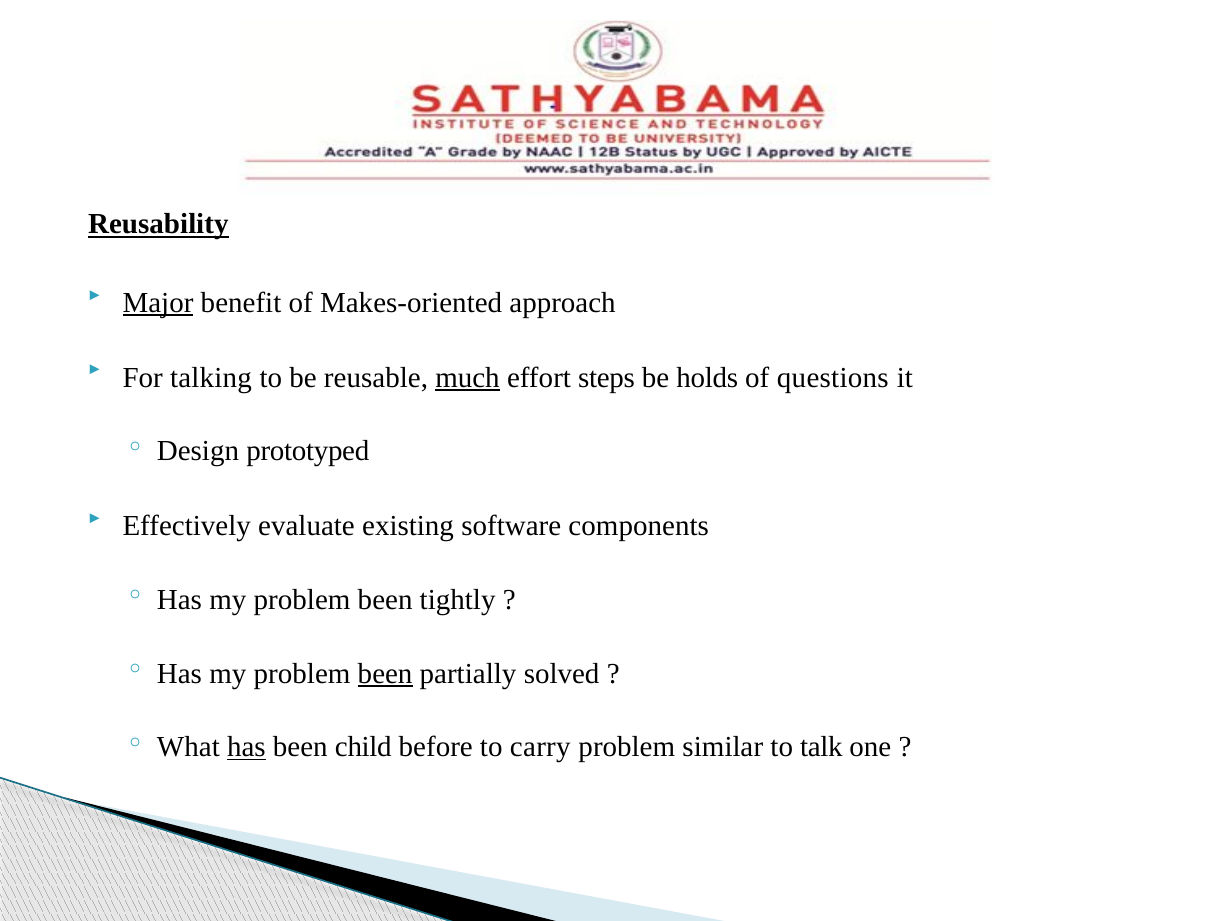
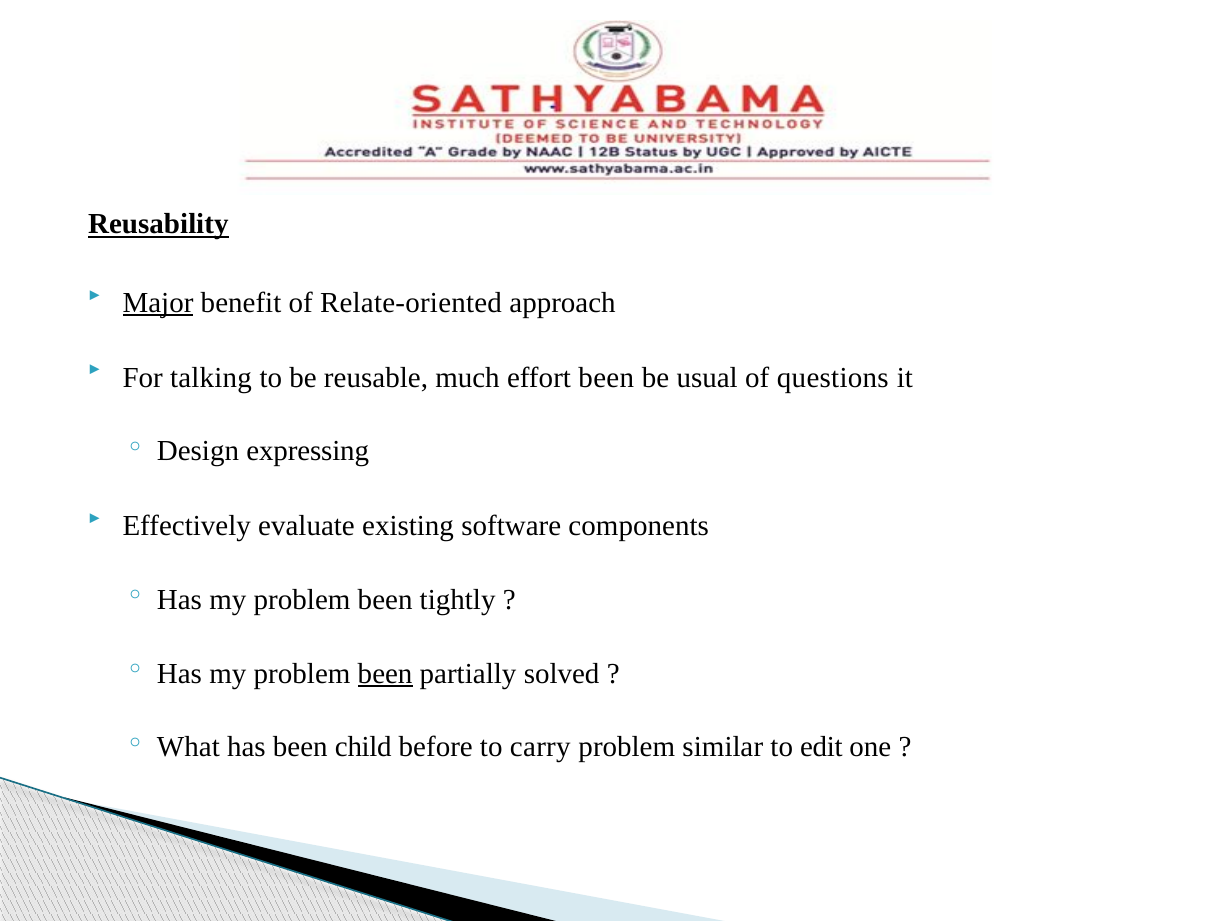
Makes-oriented: Makes-oriented -> Relate-oriented
much underline: present -> none
effort steps: steps -> been
holds: holds -> usual
prototyped: prototyped -> expressing
has at (246, 747) underline: present -> none
talk: talk -> edit
